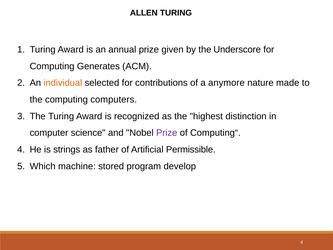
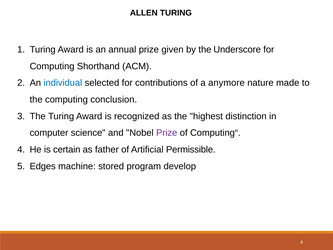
Generates: Generates -> Shorthand
individual colour: orange -> blue
computers: computers -> conclusion
strings: strings -> certain
Which: Which -> Edges
